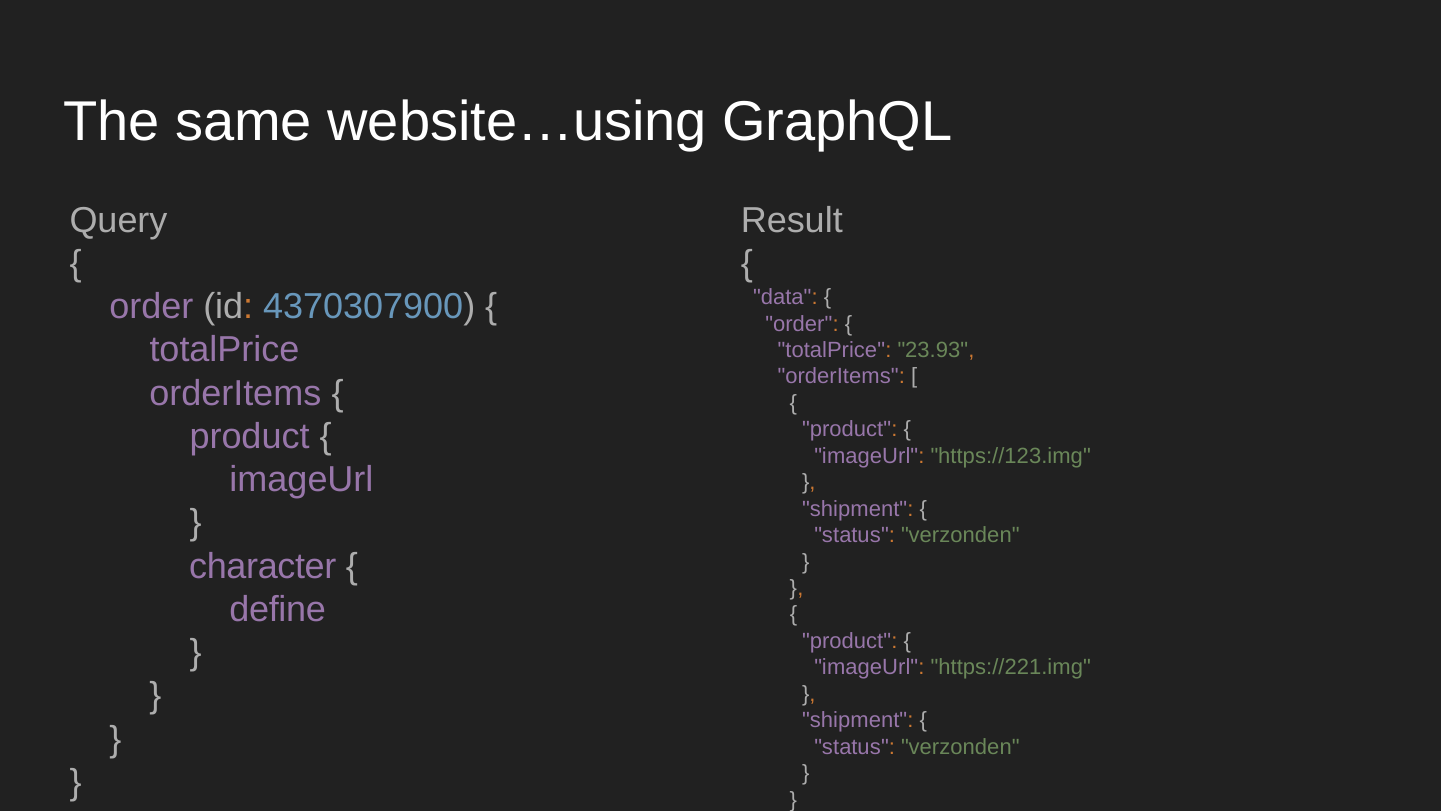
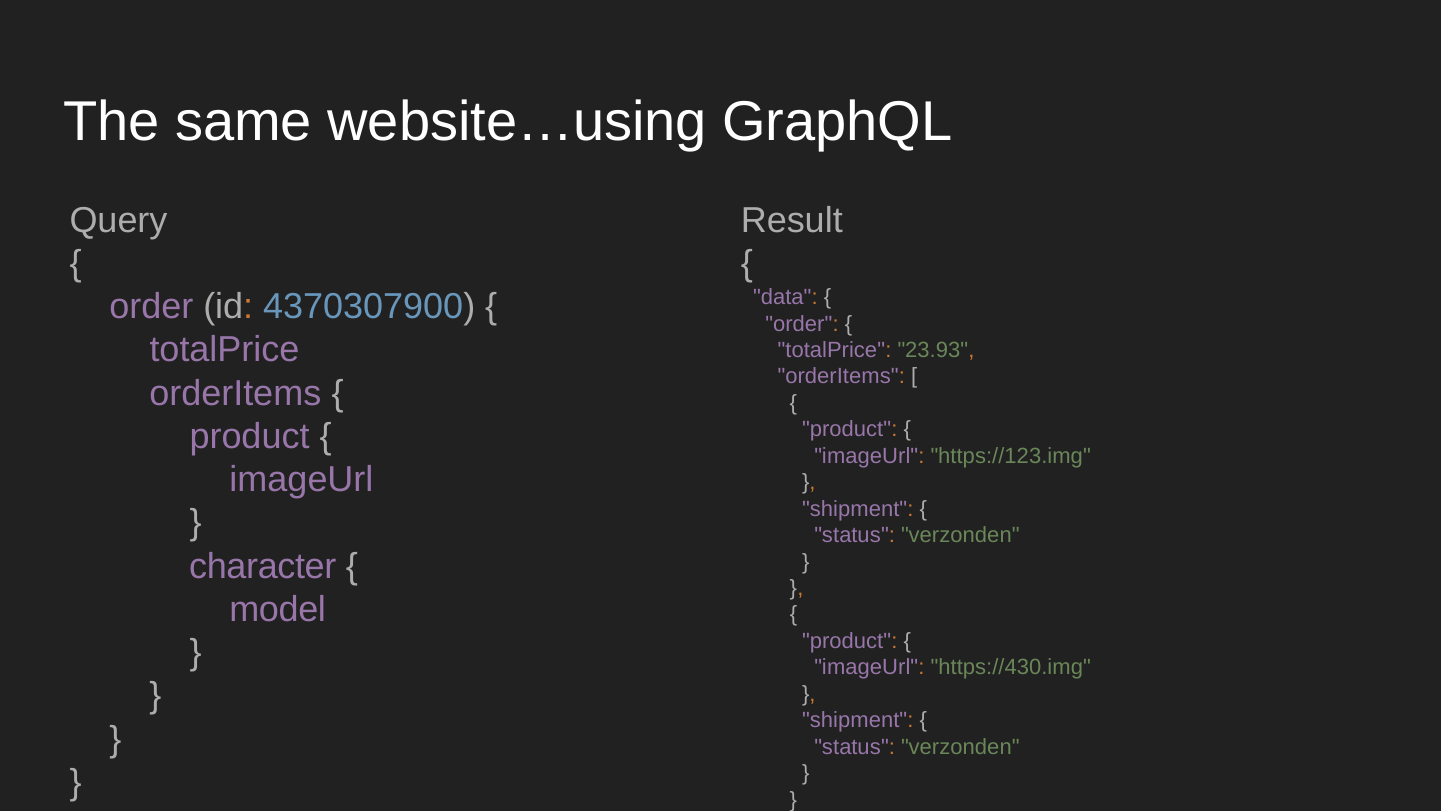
define: define -> model
https://221.img: https://221.img -> https://430.img
